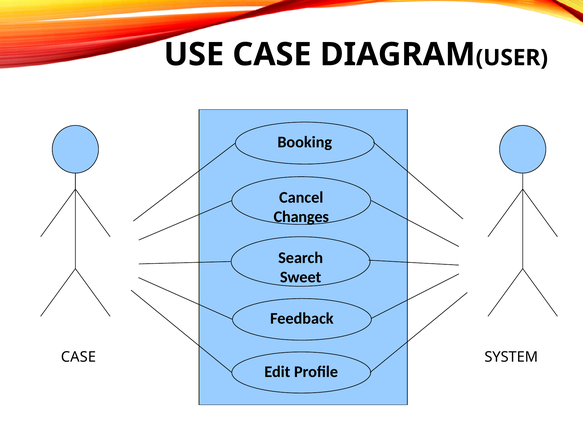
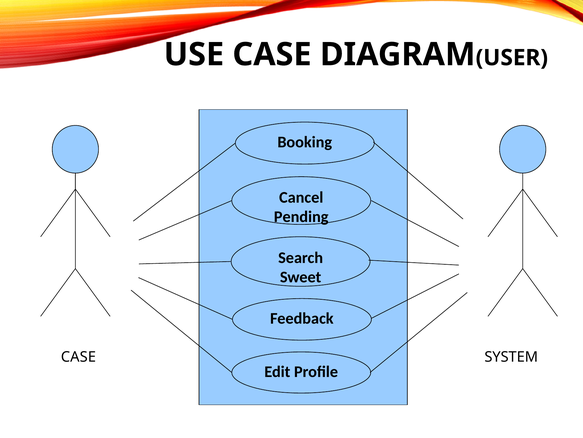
Changes: Changes -> Pending
